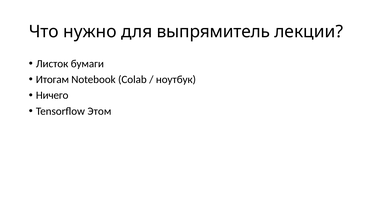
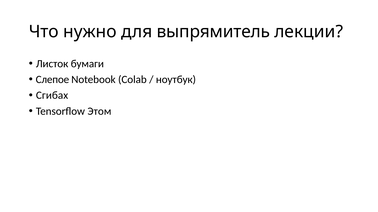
Итогам: Итогам -> Слепое
Ничего: Ничего -> Сгибах
